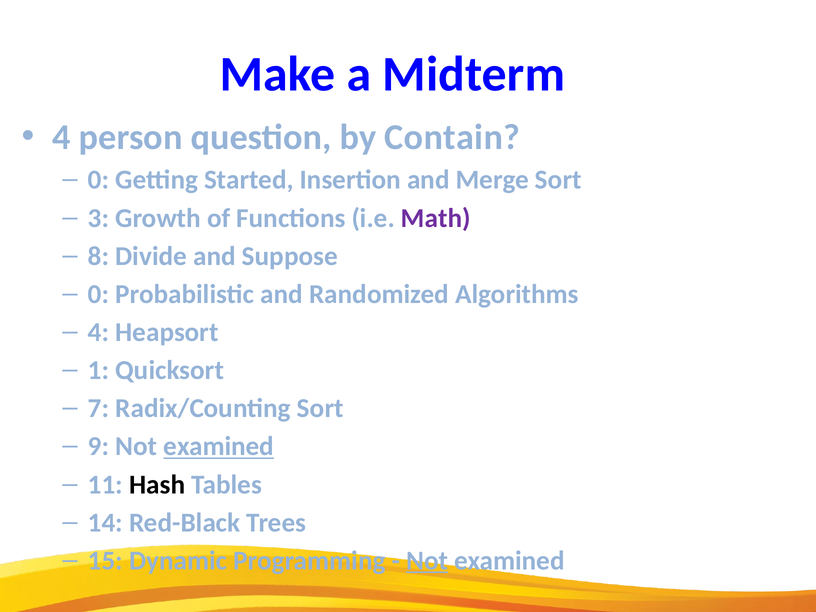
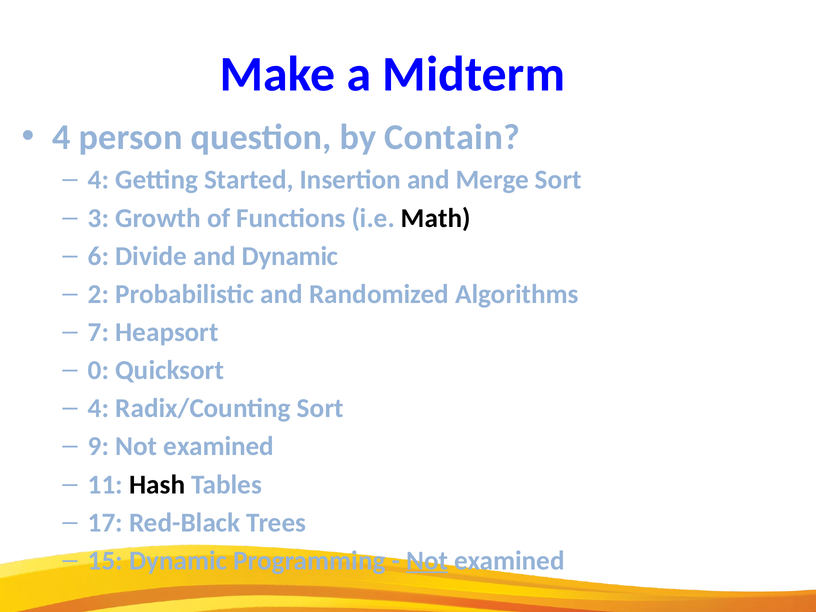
0 at (99, 180): 0 -> 4
Math colour: purple -> black
8: 8 -> 6
and Suppose: Suppose -> Dynamic
0 at (99, 294): 0 -> 2
4 at (99, 332): 4 -> 7
1: 1 -> 0
7 at (99, 408): 7 -> 4
examined at (219, 446) underline: present -> none
14: 14 -> 17
